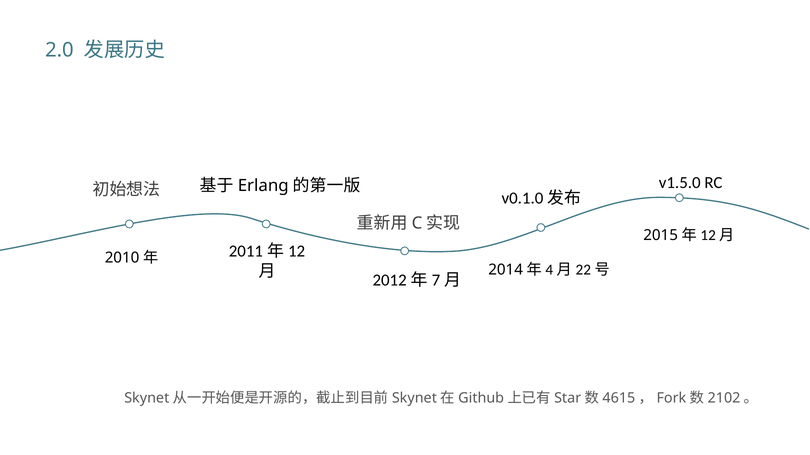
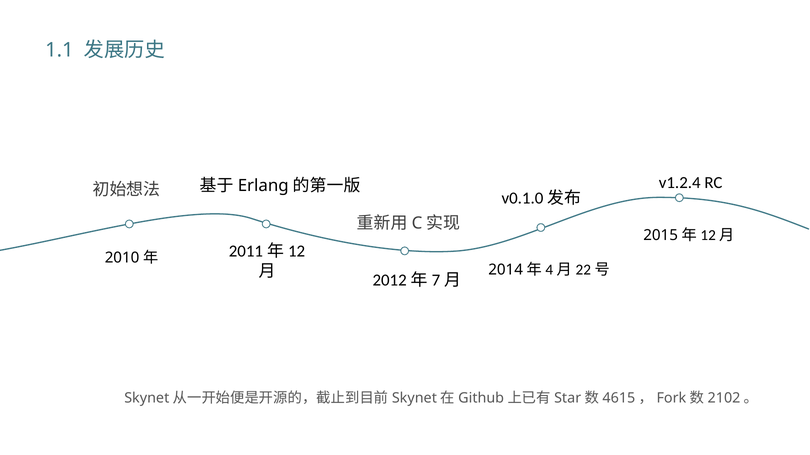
2.0: 2.0 -> 1.1
v1.5.0: v1.5.0 -> v1.2.4
